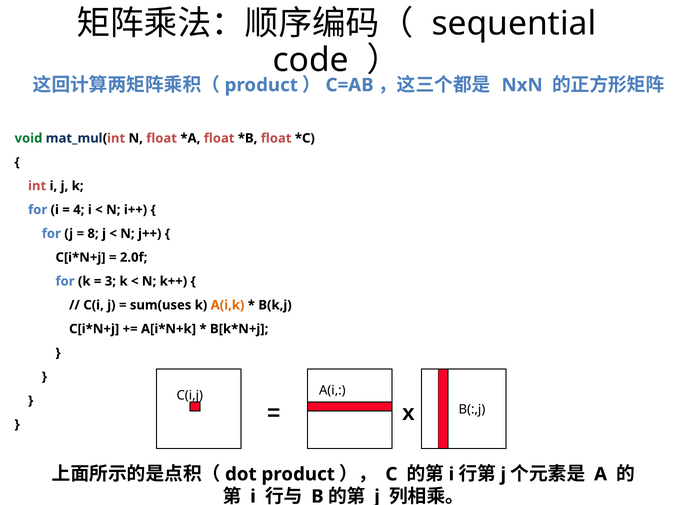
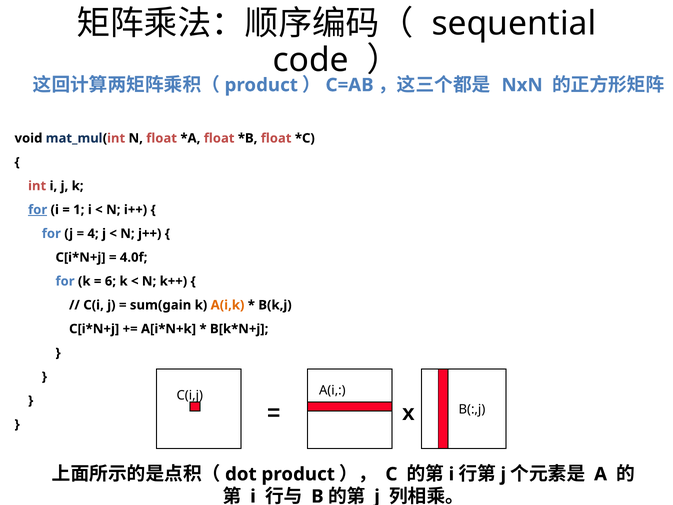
void colour: green -> black
for at (38, 210) underline: none -> present
4: 4 -> 1
8: 8 -> 4
2.0f: 2.0f -> 4.0f
3: 3 -> 6
sum(uses: sum(uses -> sum(gain
